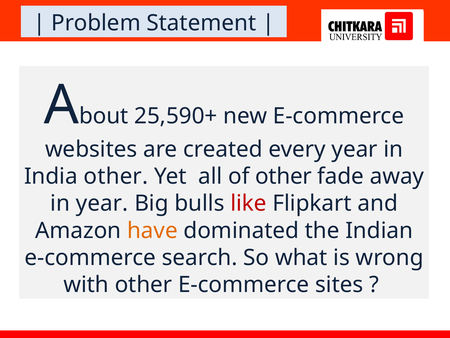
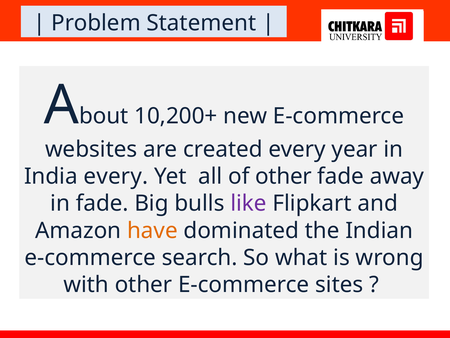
25,590+: 25,590+ -> 10,200+
India other: other -> every
in year: year -> fade
like colour: red -> purple
